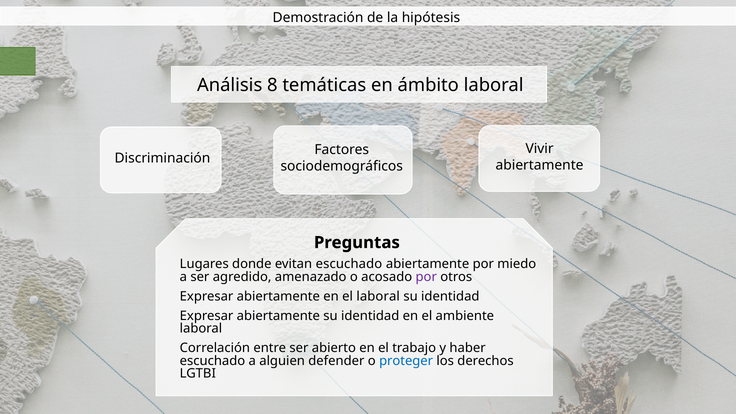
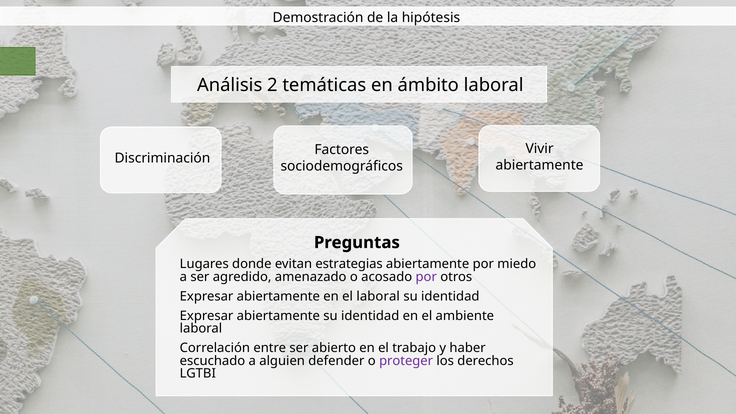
8: 8 -> 2
evitan escuchado: escuchado -> estrategias
proteger colour: blue -> purple
